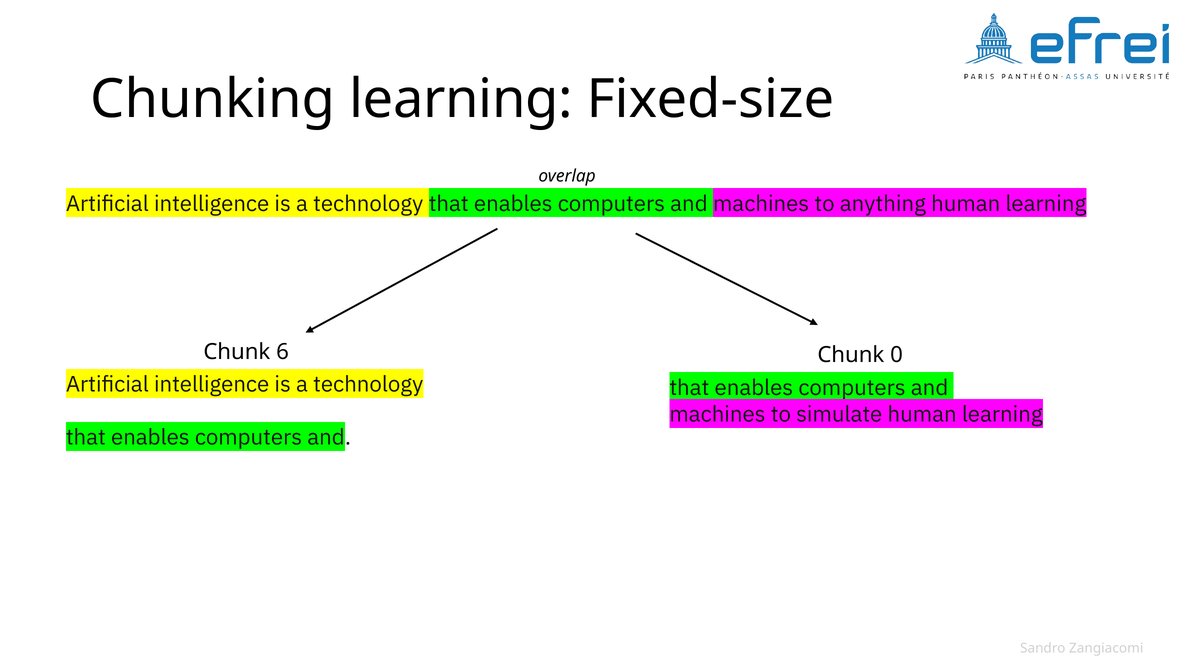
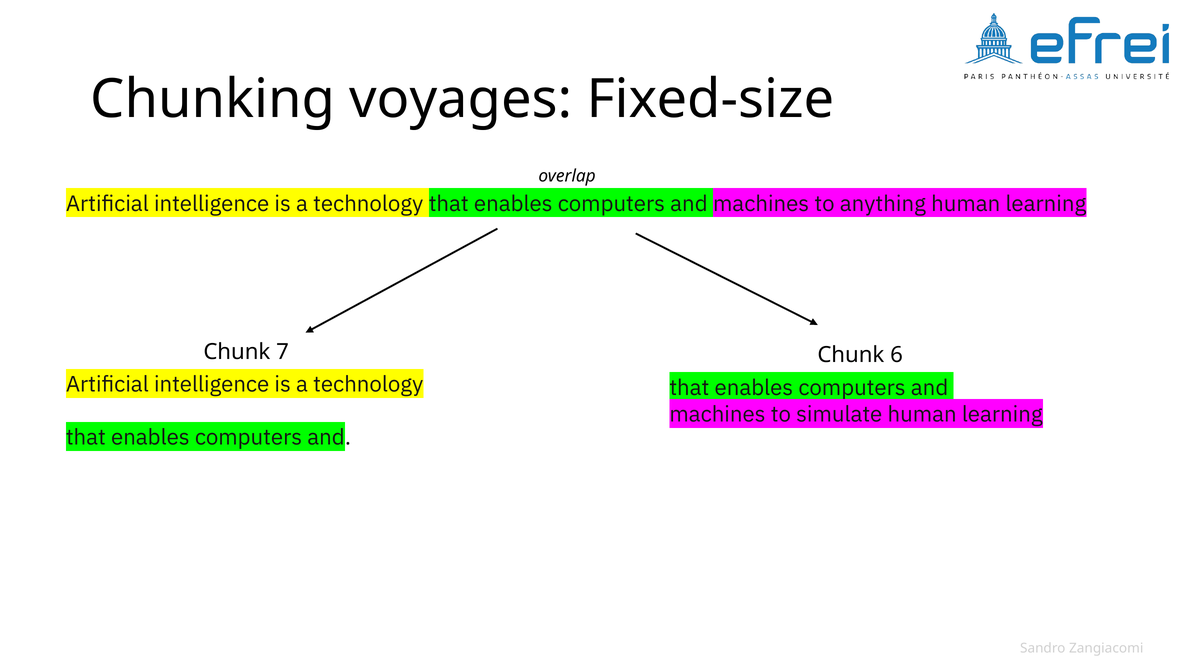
Chunking learning: learning -> voyages
6: 6 -> 7
0: 0 -> 6
